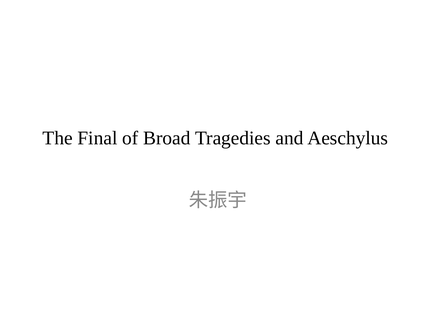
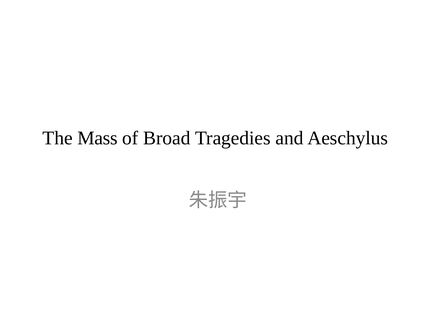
Final: Final -> Mass
